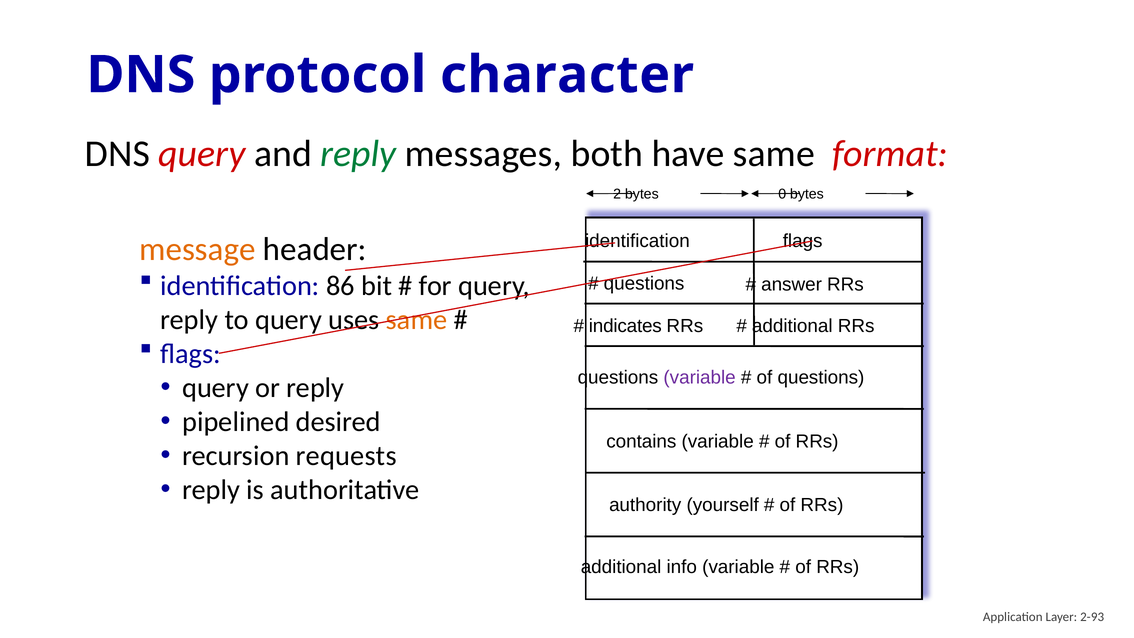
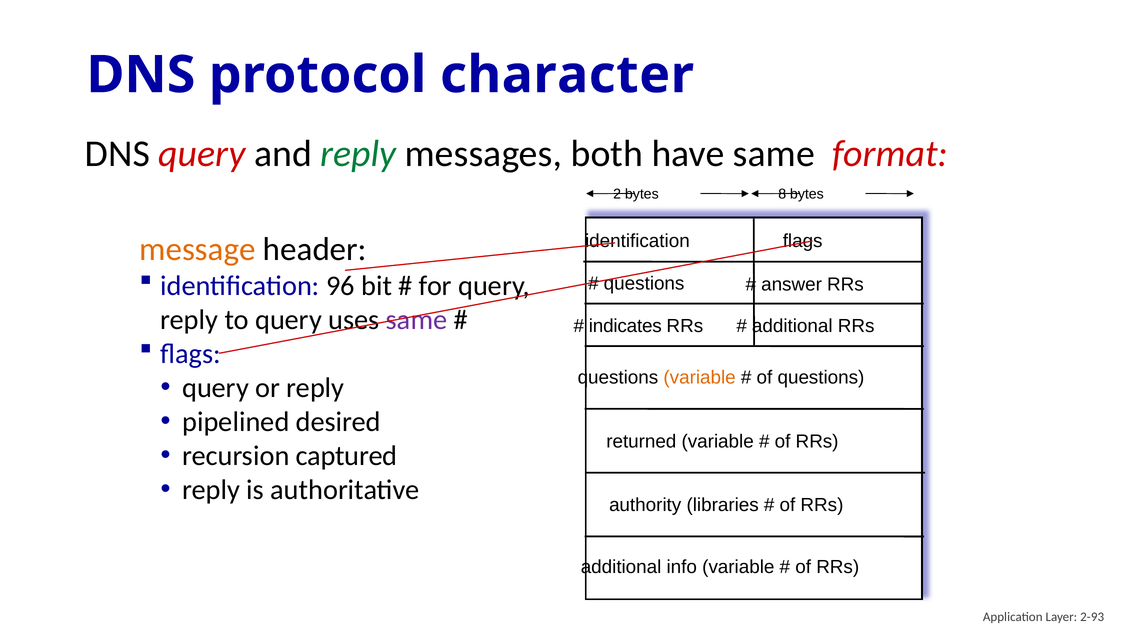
0: 0 -> 8
86: 86 -> 96
same at (417, 320) colour: orange -> purple
variable at (700, 378) colour: purple -> orange
contains: contains -> returned
requests: requests -> captured
yourself: yourself -> libraries
